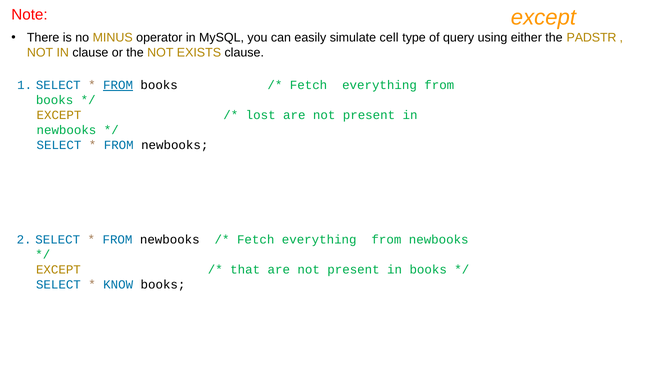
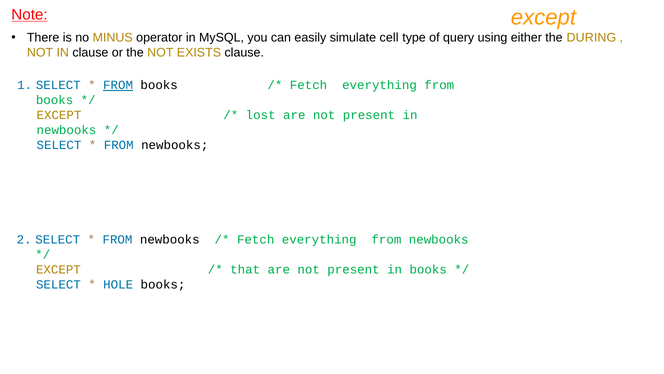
Note underline: none -> present
PADSTR: PADSTR -> DURING
KNOW: KNOW -> HOLE
